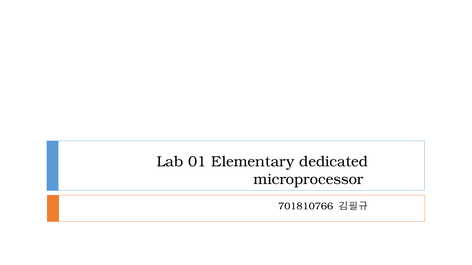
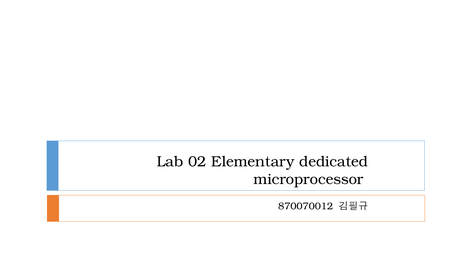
01: 01 -> 02
701810766: 701810766 -> 870070012
